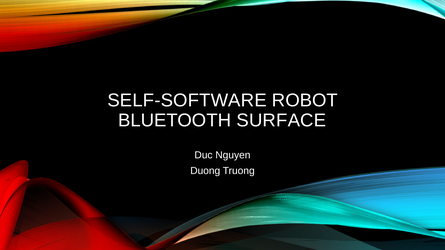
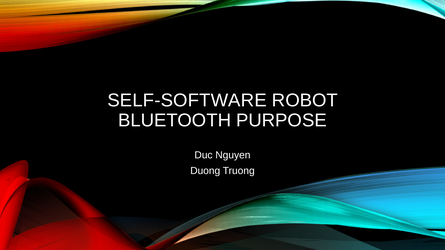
SURFACE: SURFACE -> PURPOSE
